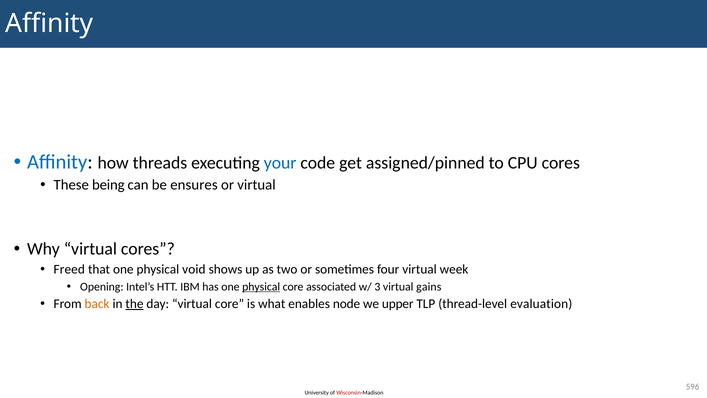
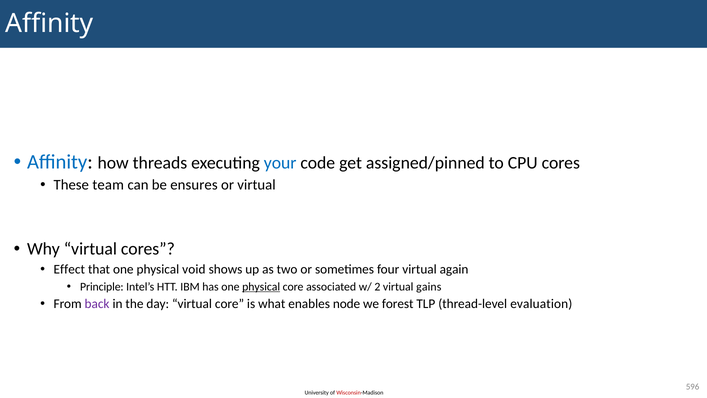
being: being -> team
Freed: Freed -> Effect
week: week -> again
Opening: Opening -> Principle
3: 3 -> 2
back colour: orange -> purple
the underline: present -> none
upper: upper -> forest
